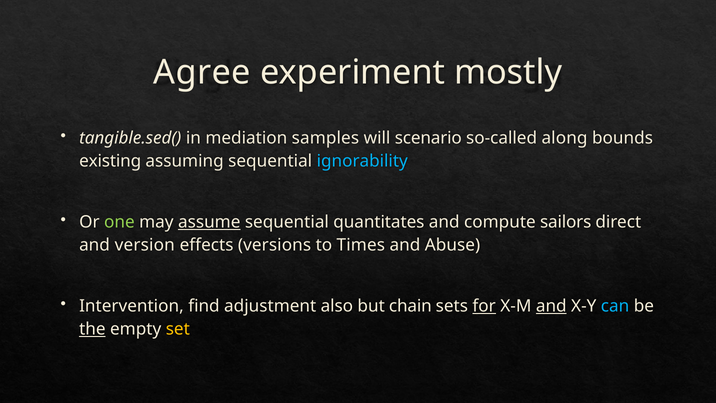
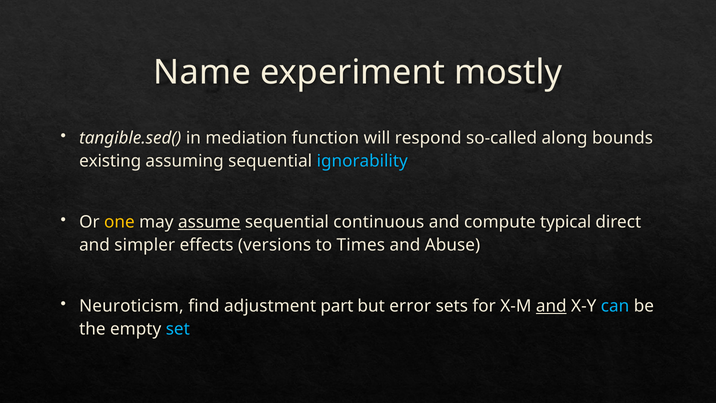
Agree: Agree -> Name
samples: samples -> function
scenario: scenario -> respond
one colour: light green -> yellow
quantitates: quantitates -> continuous
sailors: sailors -> typical
version: version -> simpler
Intervention: Intervention -> Neuroticism
also: also -> part
chain: chain -> error
for underline: present -> none
the underline: present -> none
set colour: yellow -> light blue
